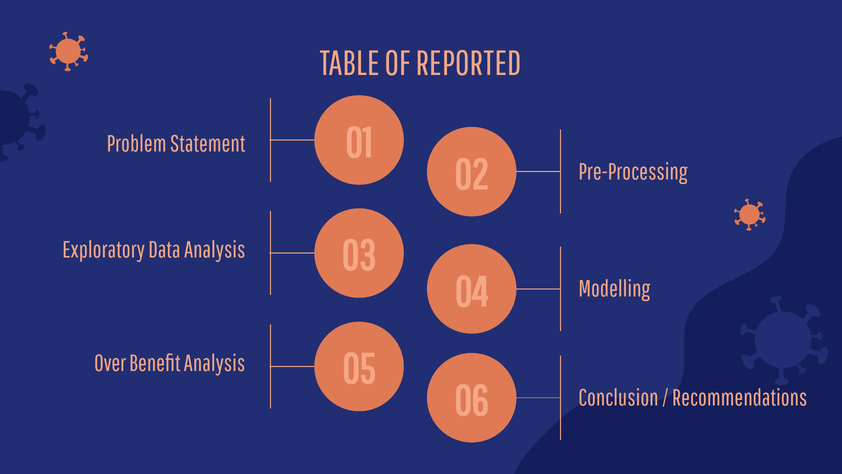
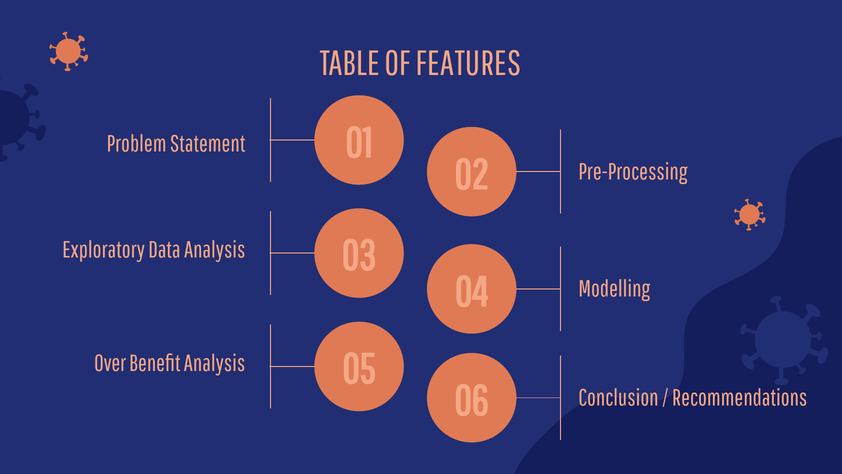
REPORTED: REPORTED -> FEATURES
